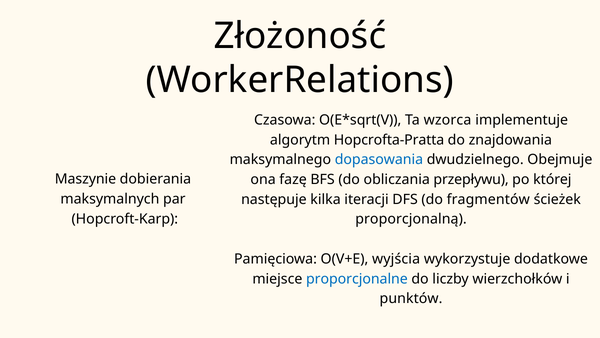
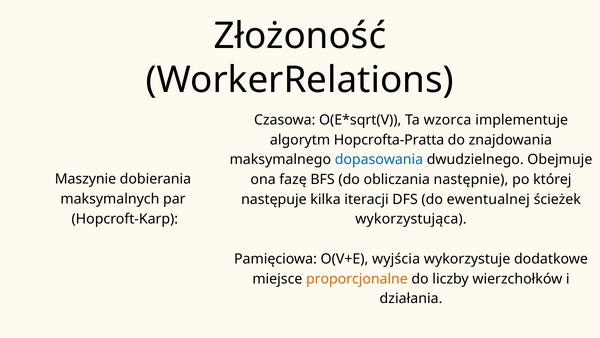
przepływu: przepływu -> następnie
fragmentów: fragmentów -> ewentualnej
proporcjonalną: proporcjonalną -> wykorzystująca
proporcjonalne colour: blue -> orange
punktów: punktów -> działania
